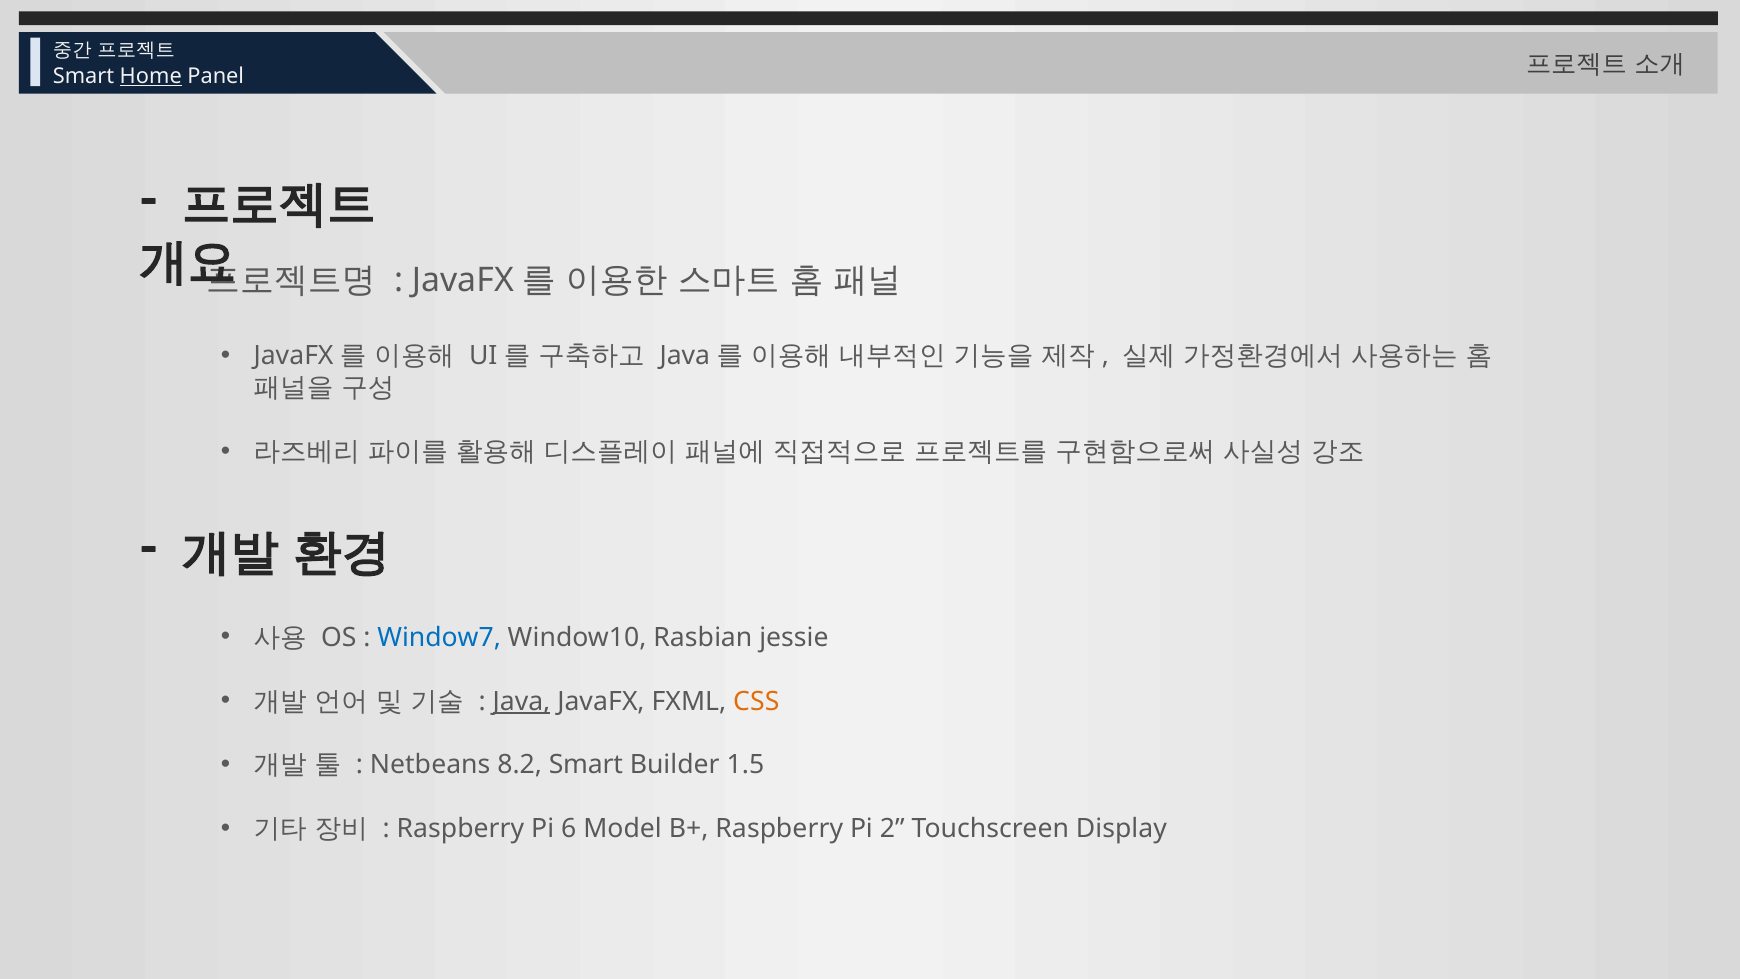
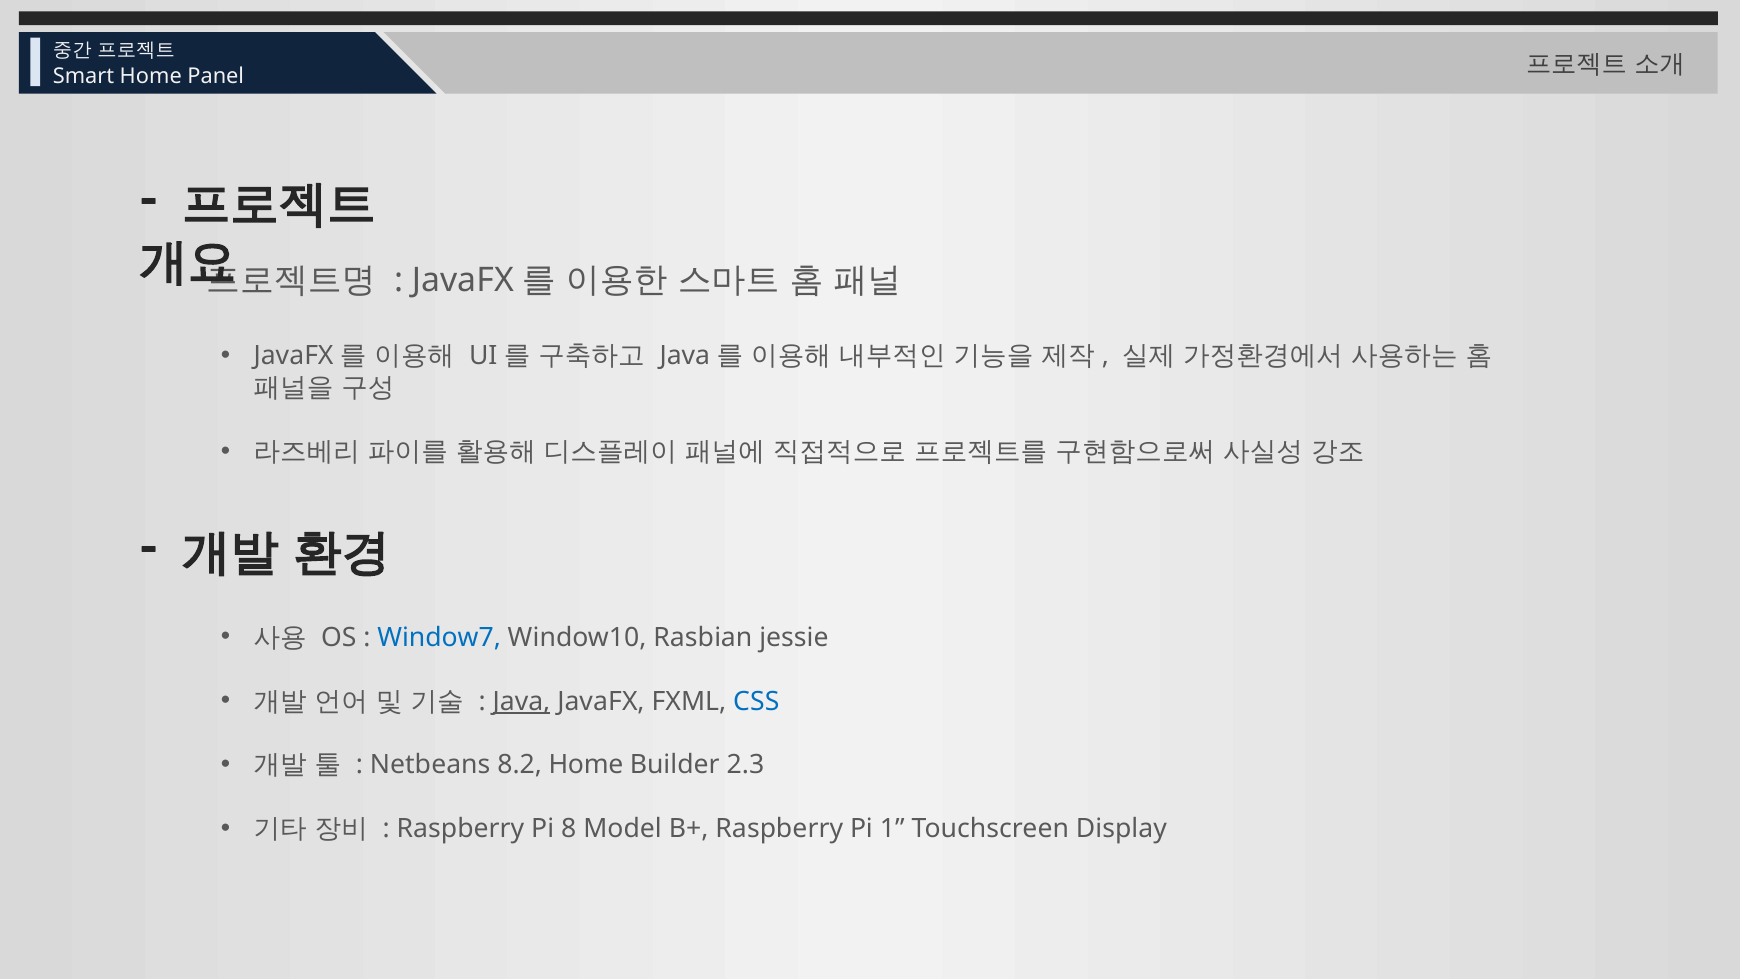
Home at (151, 76) underline: present -> none
CSS colour: orange -> blue
8.2 Smart: Smart -> Home
1.5: 1.5 -> 2.3
6: 6 -> 8
2: 2 -> 1
